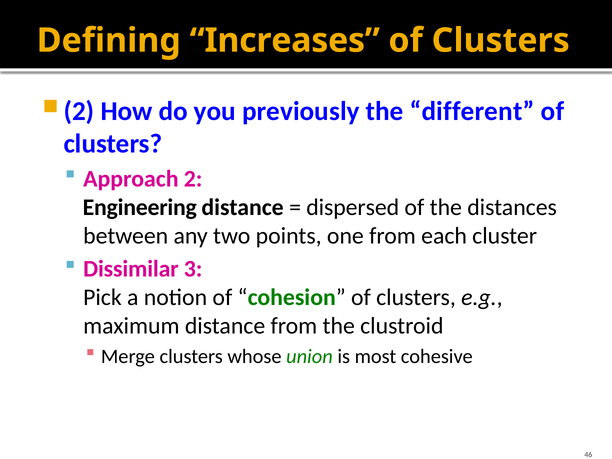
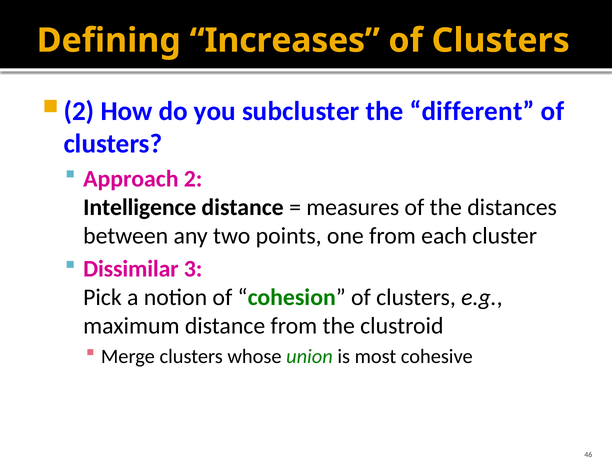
previously: previously -> subcluster
Engineering: Engineering -> Intelligence
dispersed: dispersed -> measures
